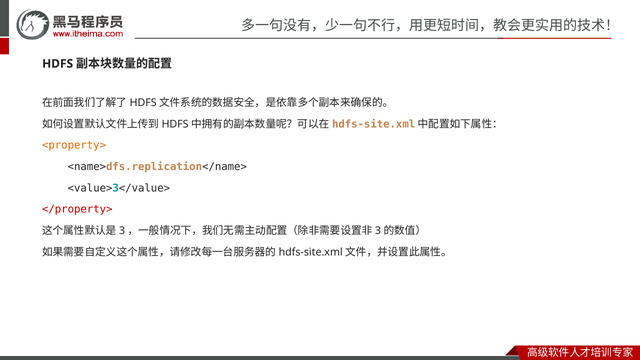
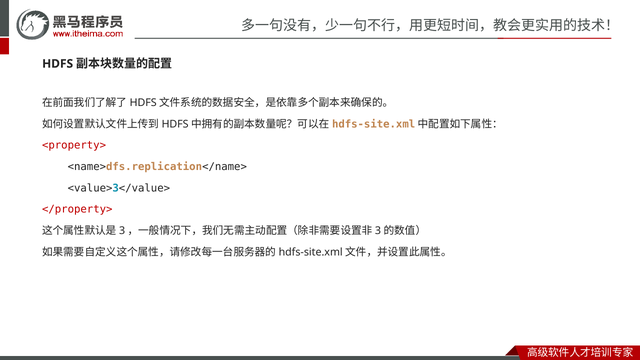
<property> colour: orange -> red
